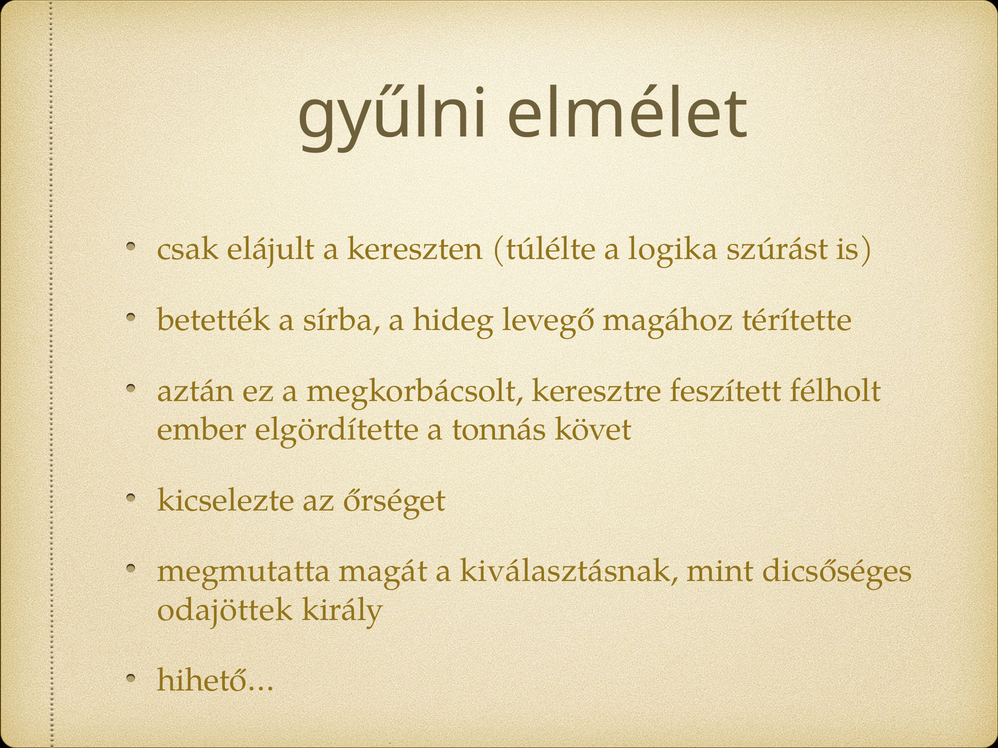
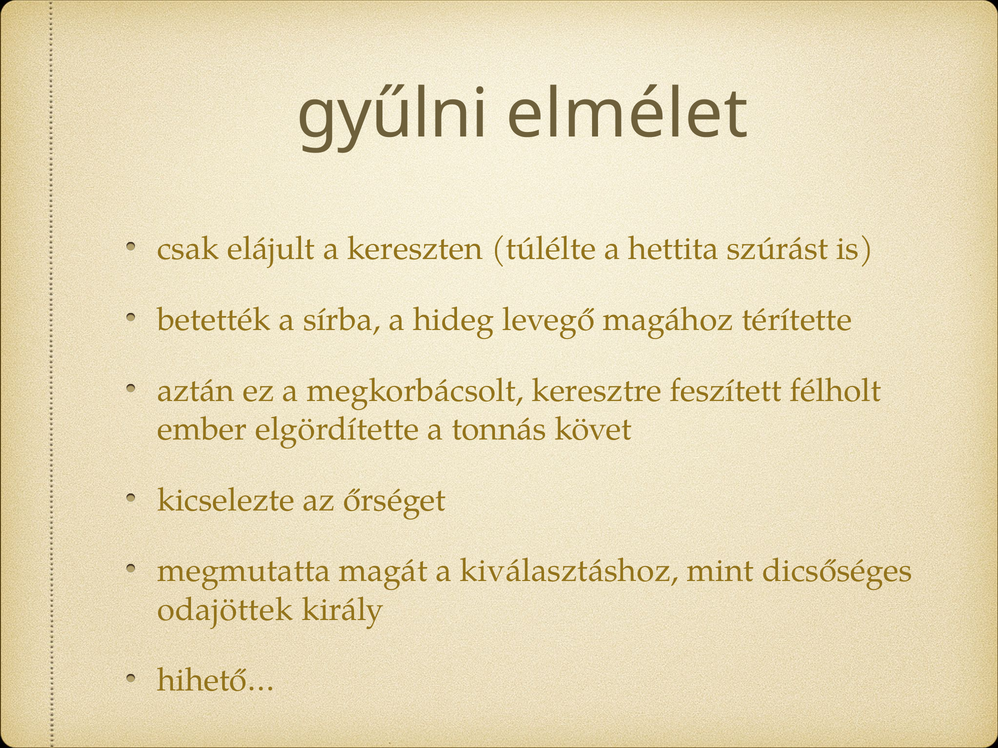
logika: logika -> hettita
kiválasztásnak: kiválasztásnak -> kiválasztáshoz
